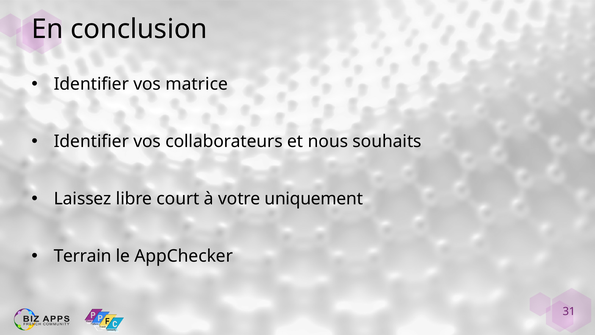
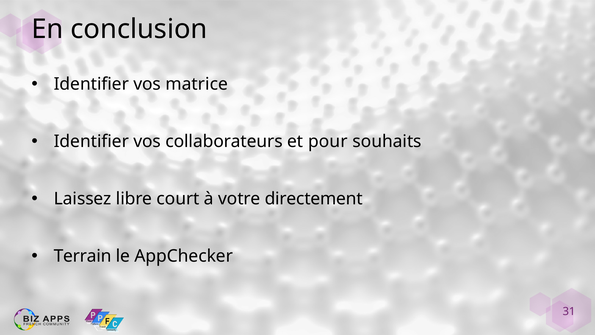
nous: nous -> pour
uniquement: uniquement -> directement
